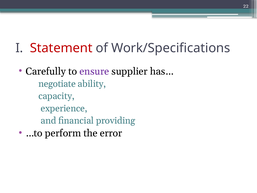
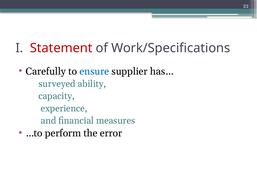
ensure colour: purple -> blue
negotiate: negotiate -> surveyed
providing: providing -> measures
